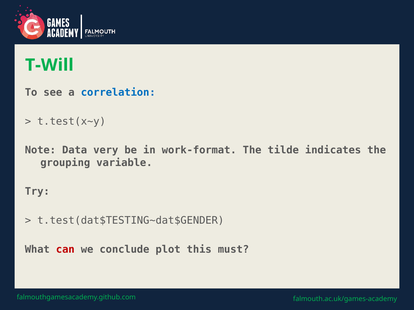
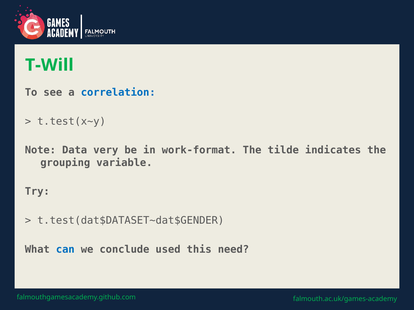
t.test(dat$TESTING~dat$GENDER: t.test(dat$TESTING~dat$GENDER -> t.test(dat$DATASET~dat$GENDER
can colour: red -> blue
plot: plot -> used
must: must -> need
